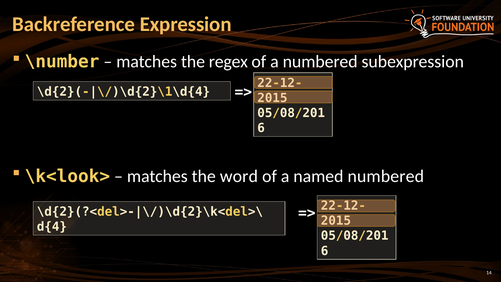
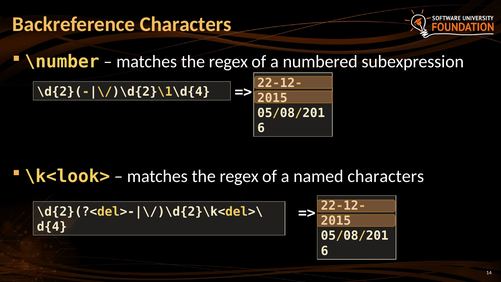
Backreference Expression: Expression -> Characters
word at (239, 176): word -> regex
named numbered: numbered -> characters
